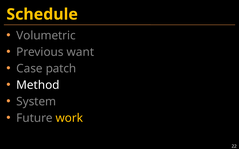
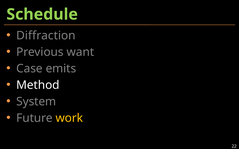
Schedule colour: yellow -> light green
Volumetric: Volumetric -> Diffraction
patch: patch -> emits
